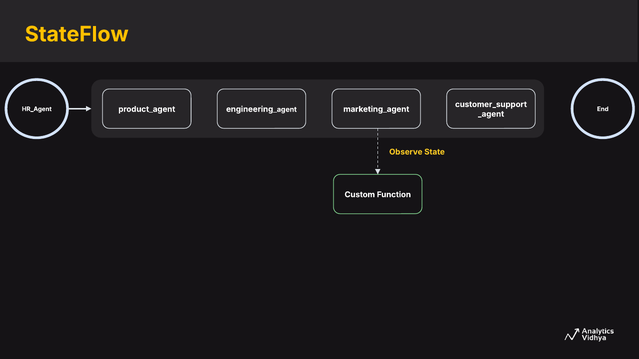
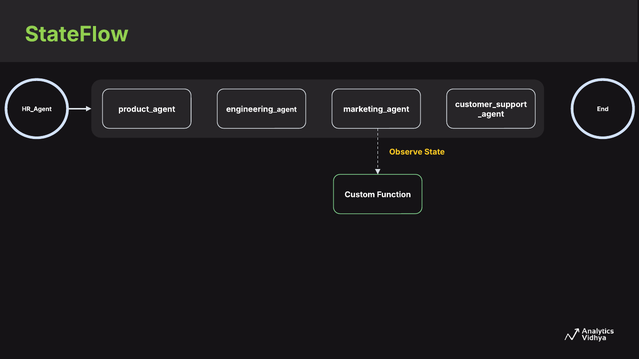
StateFlow colour: yellow -> light green
